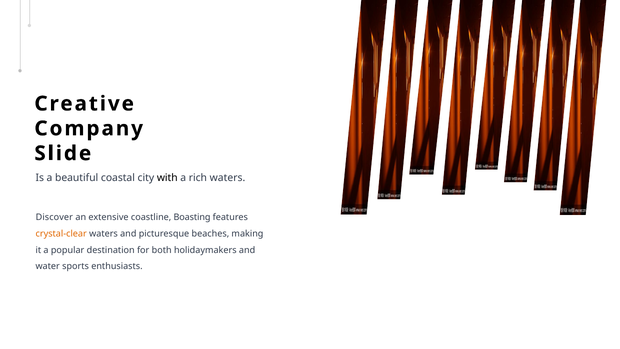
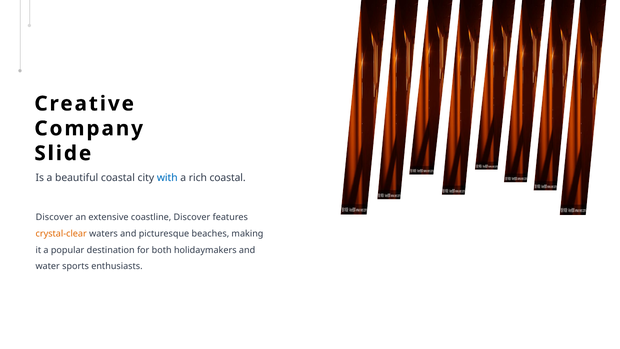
with colour: black -> blue
rich waters: waters -> coastal
coastline Boasting: Boasting -> Discover
